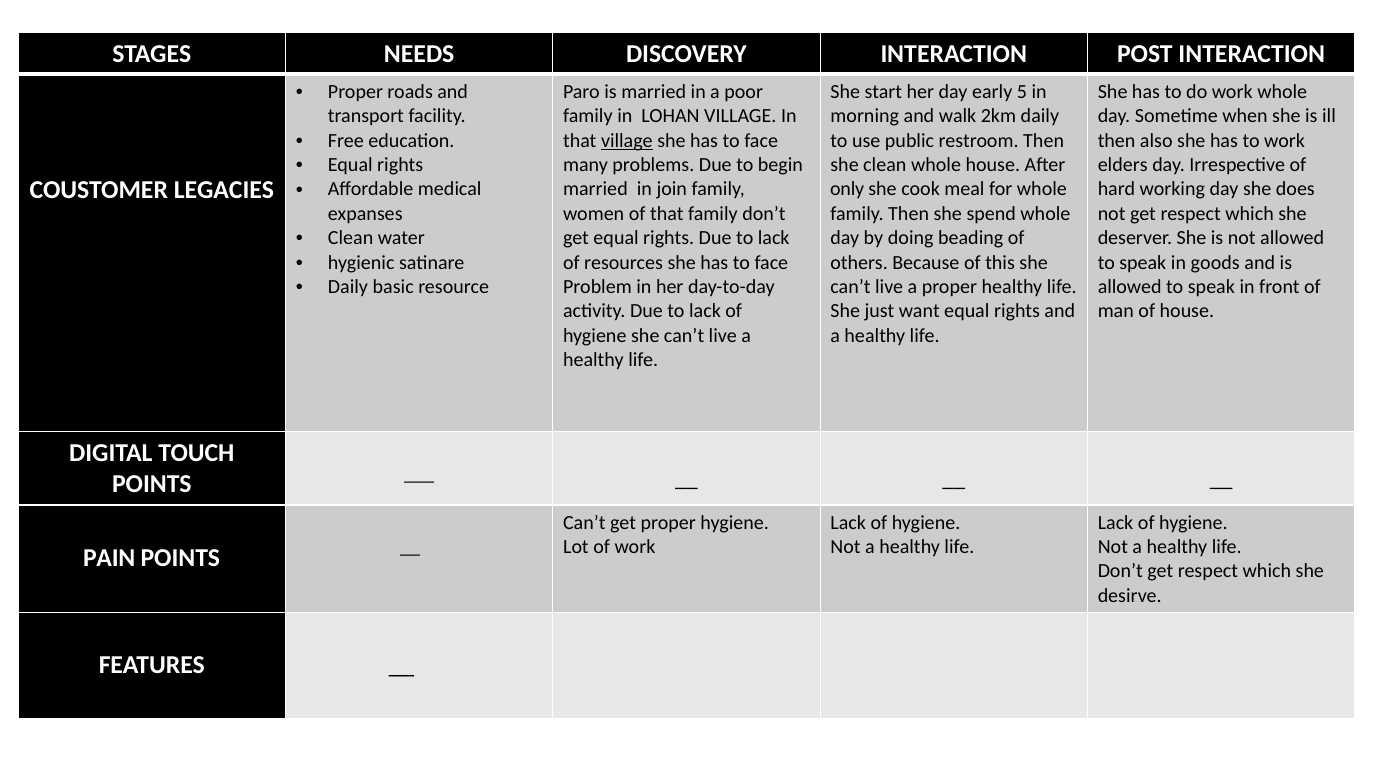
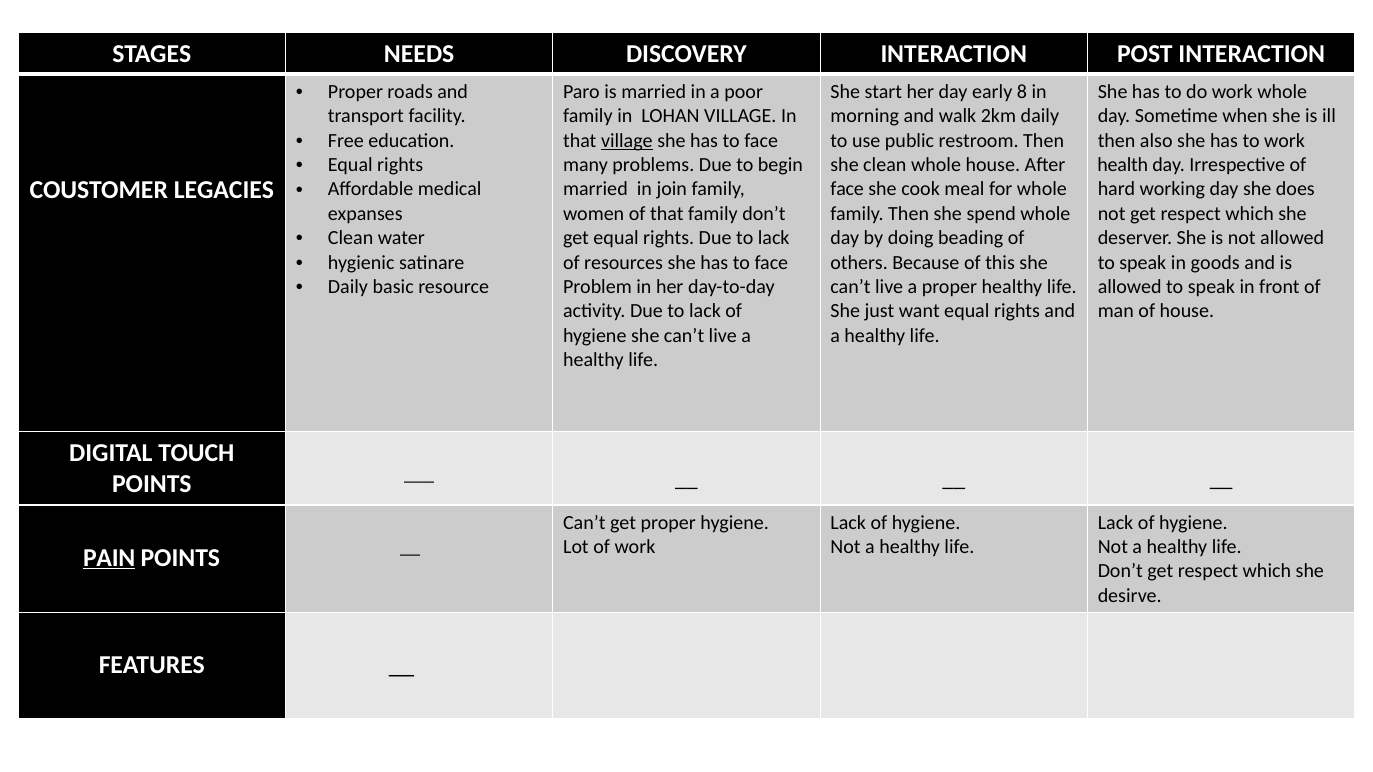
5: 5 -> 8
elders: elders -> health
only at (847, 189): only -> face
PAIN underline: none -> present
